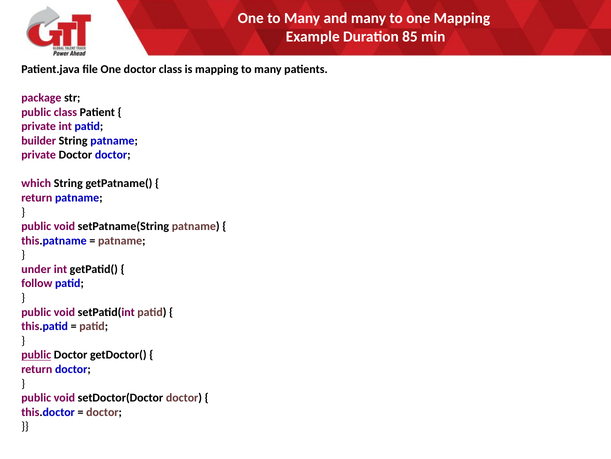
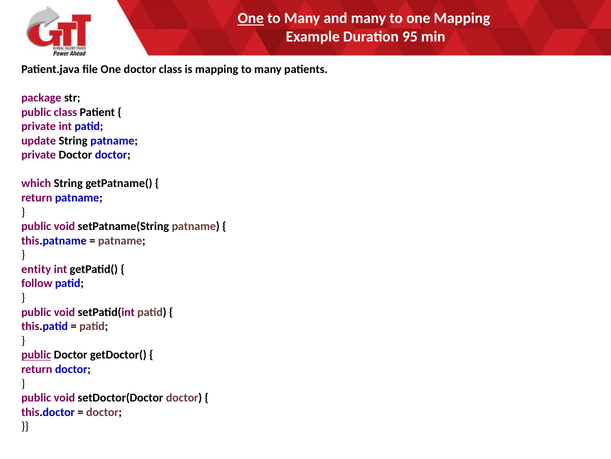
One at (251, 18) underline: none -> present
85: 85 -> 95
builder: builder -> update
under: under -> entity
